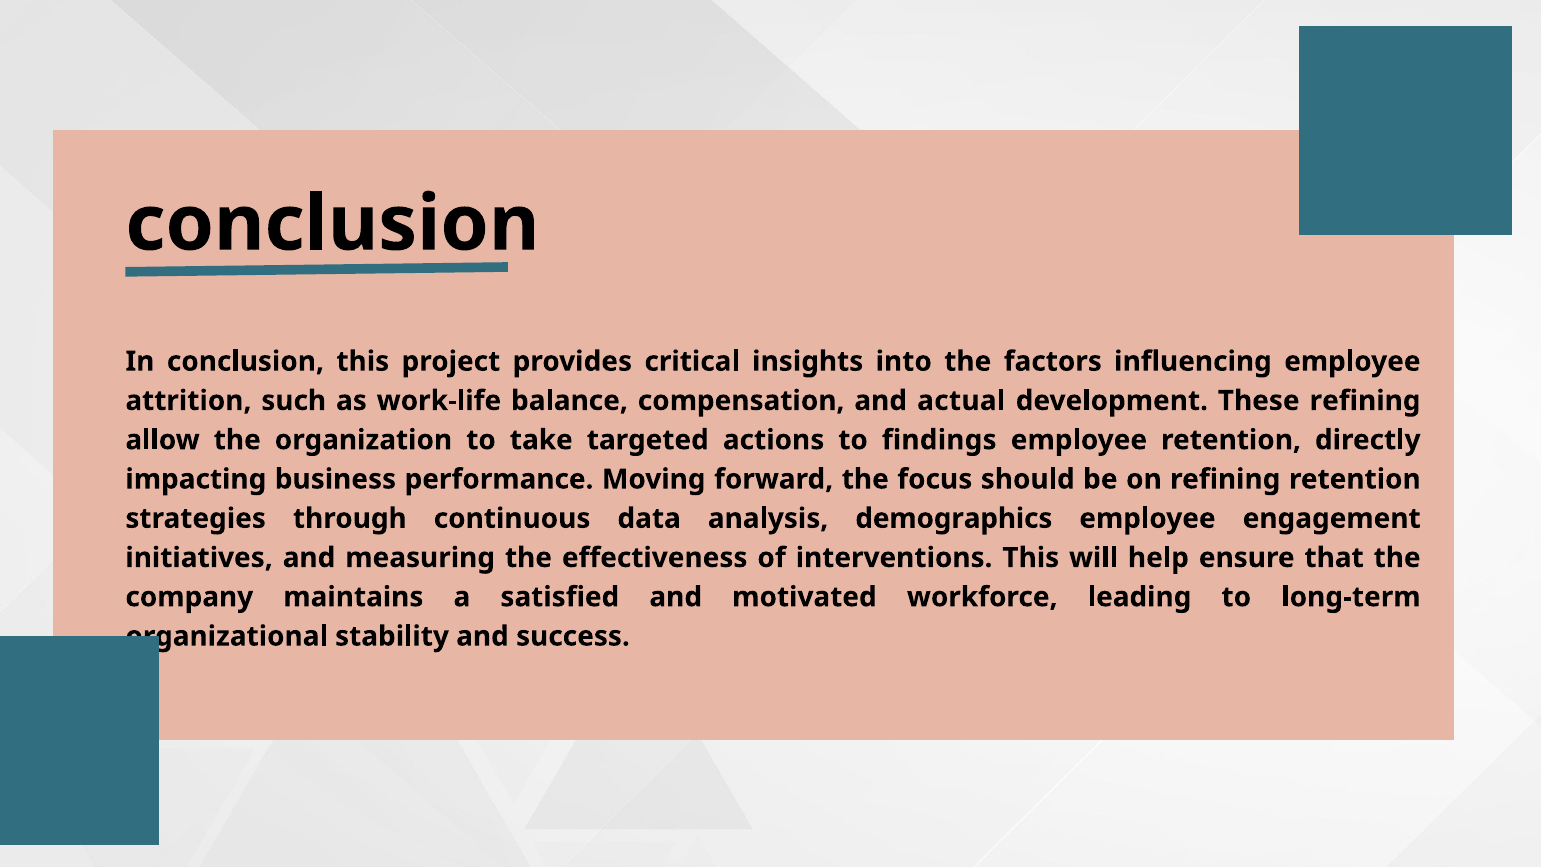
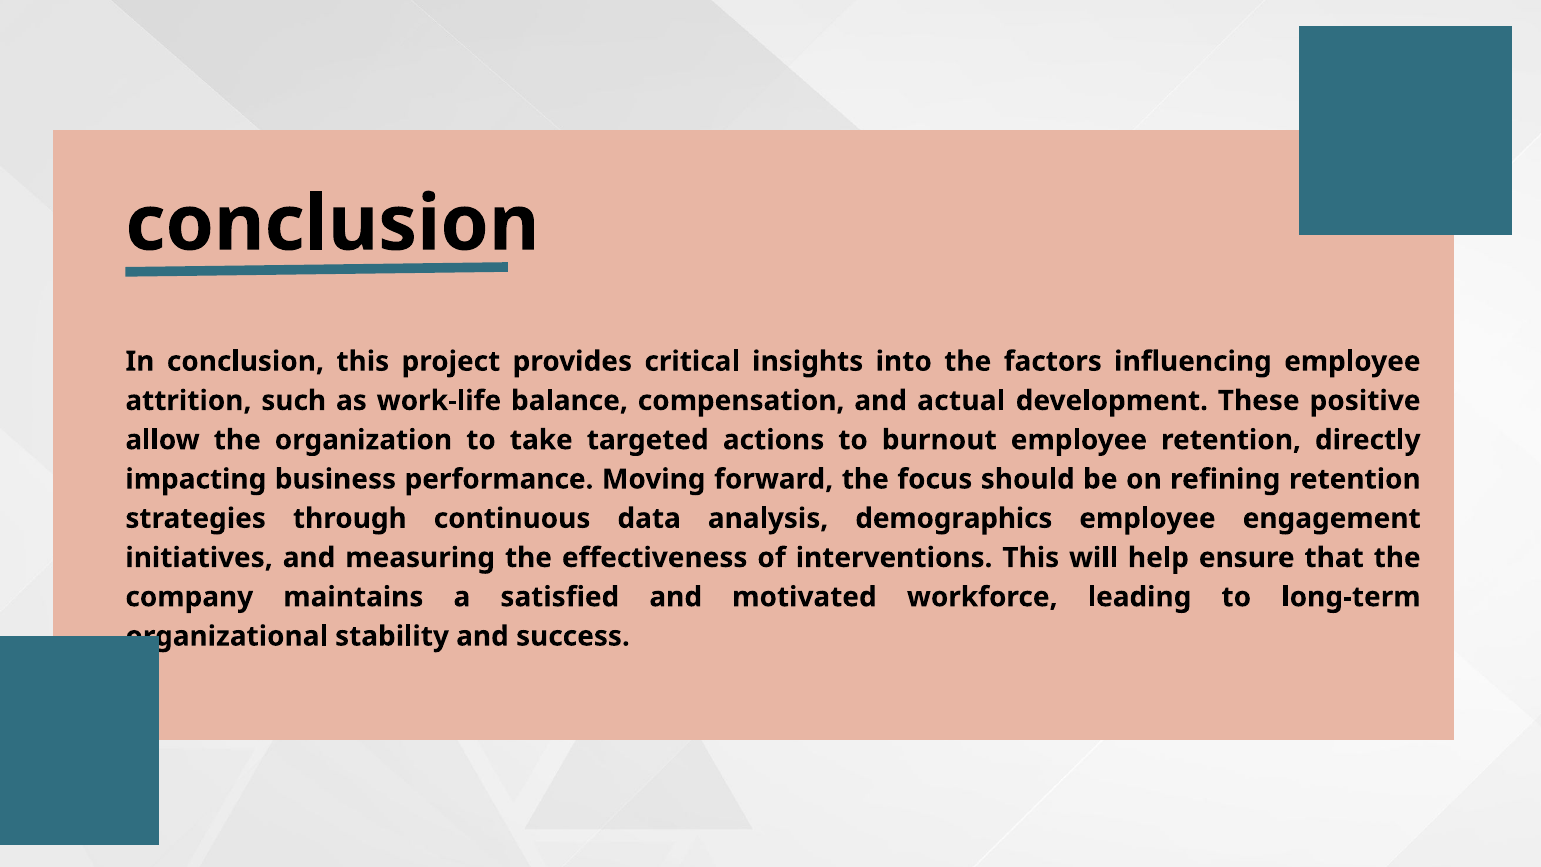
These refining: refining -> positive
findings: findings -> burnout
